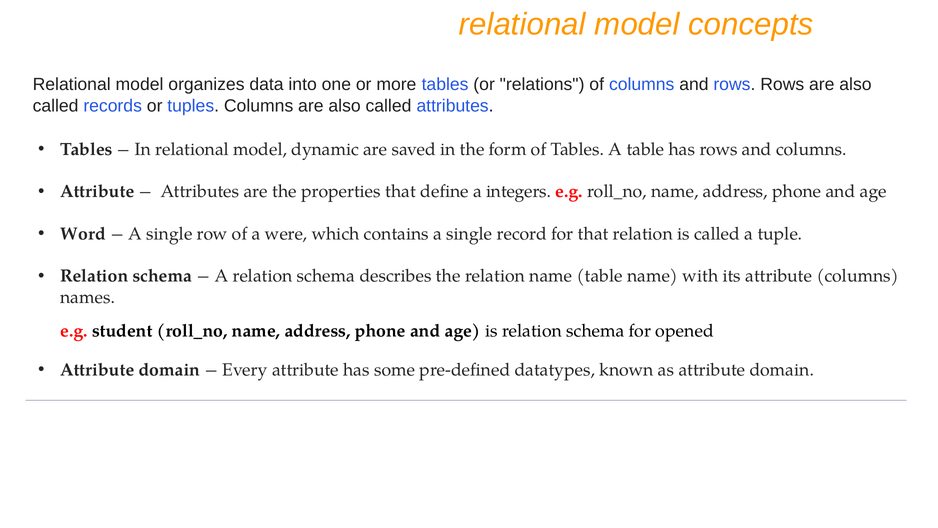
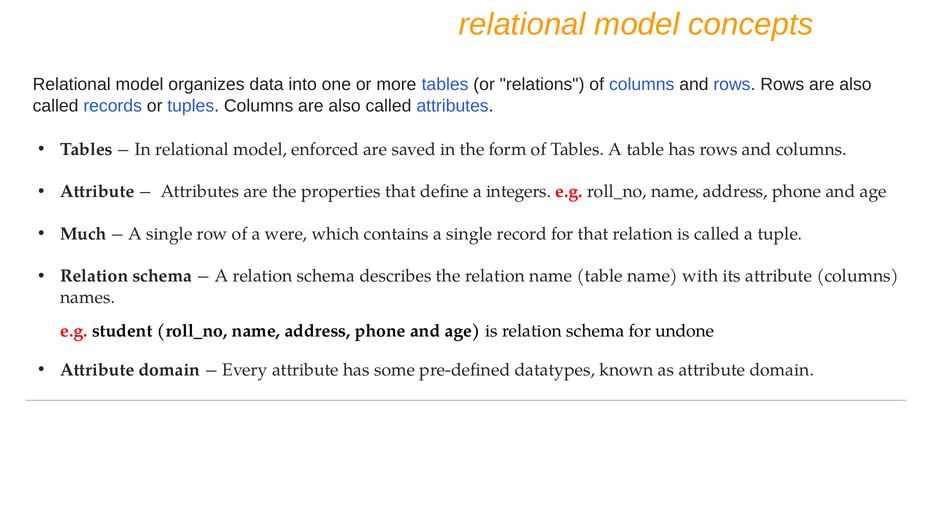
dynamic: dynamic -> enforced
Word: Word -> Much
opened: opened -> undone
